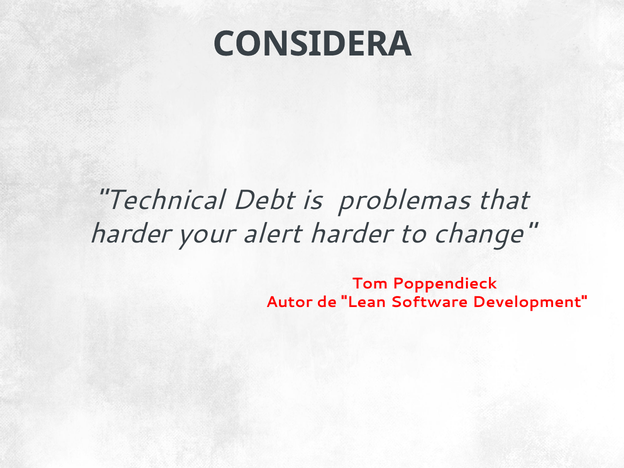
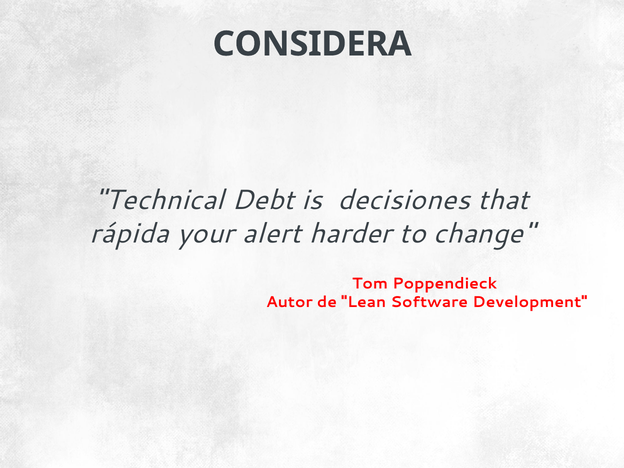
problemas: problemas -> decisiones
harder at (130, 234): harder -> rápida
